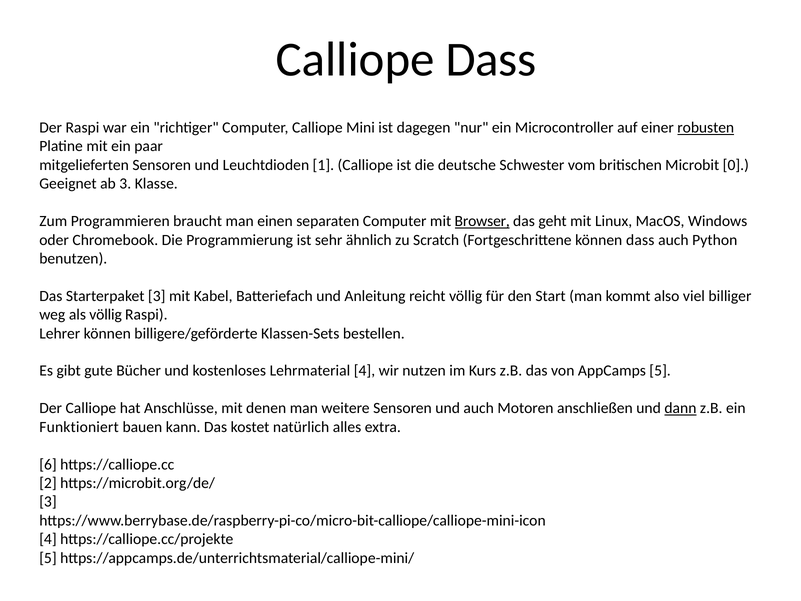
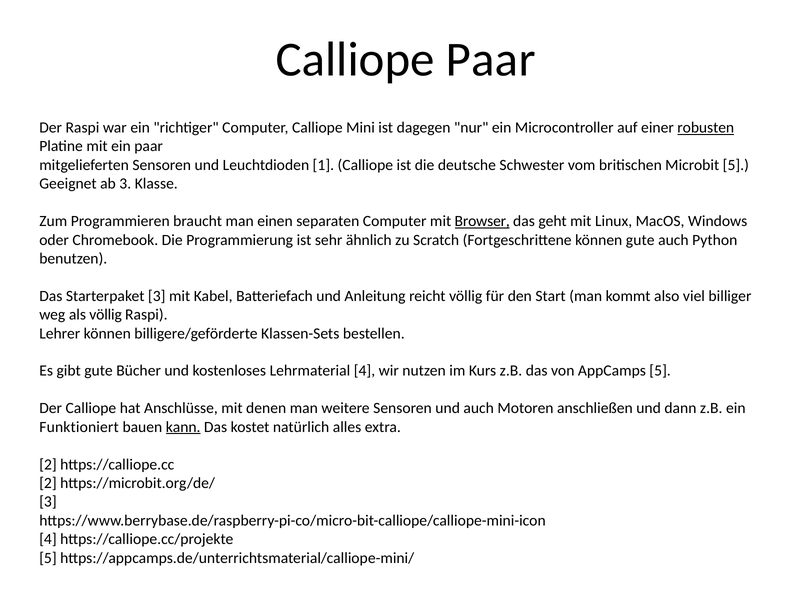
Calliope Dass: Dass -> Paar
Microbit 0: 0 -> 5
können dass: dass -> gute
dann underline: present -> none
kann underline: none -> present
6 at (48, 464): 6 -> 2
